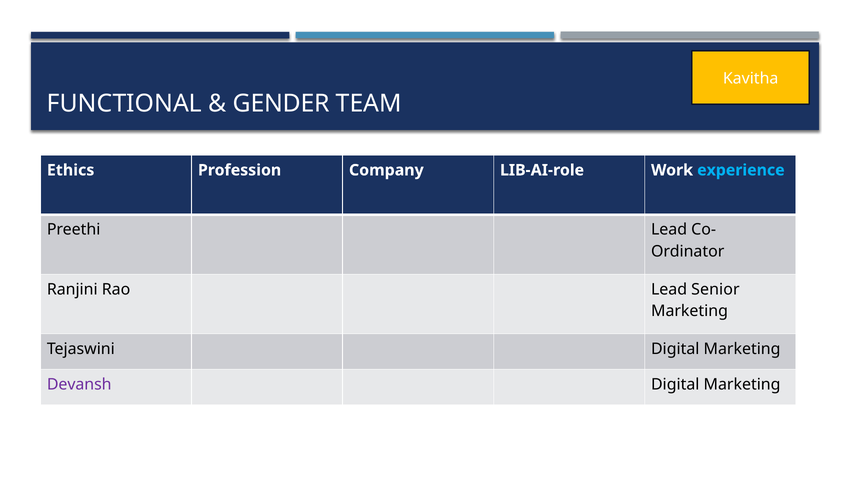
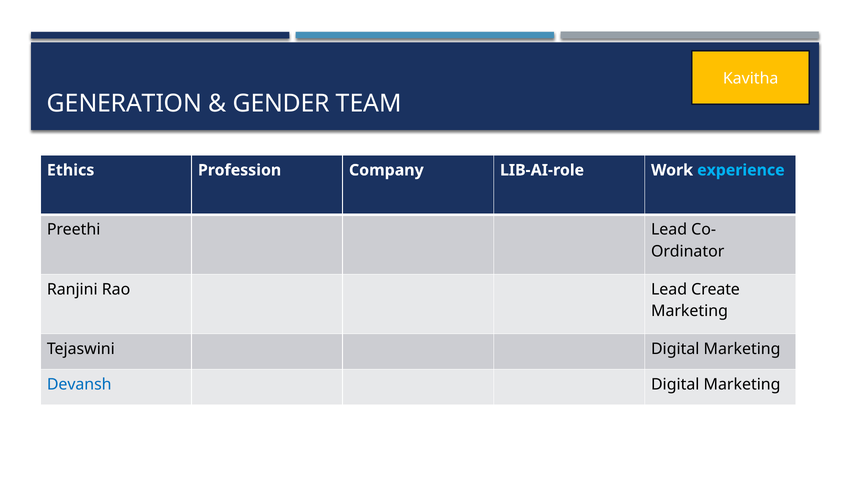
FUNCTIONAL: FUNCTIONAL -> GENERATION
Senior: Senior -> Create
Devansh colour: purple -> blue
